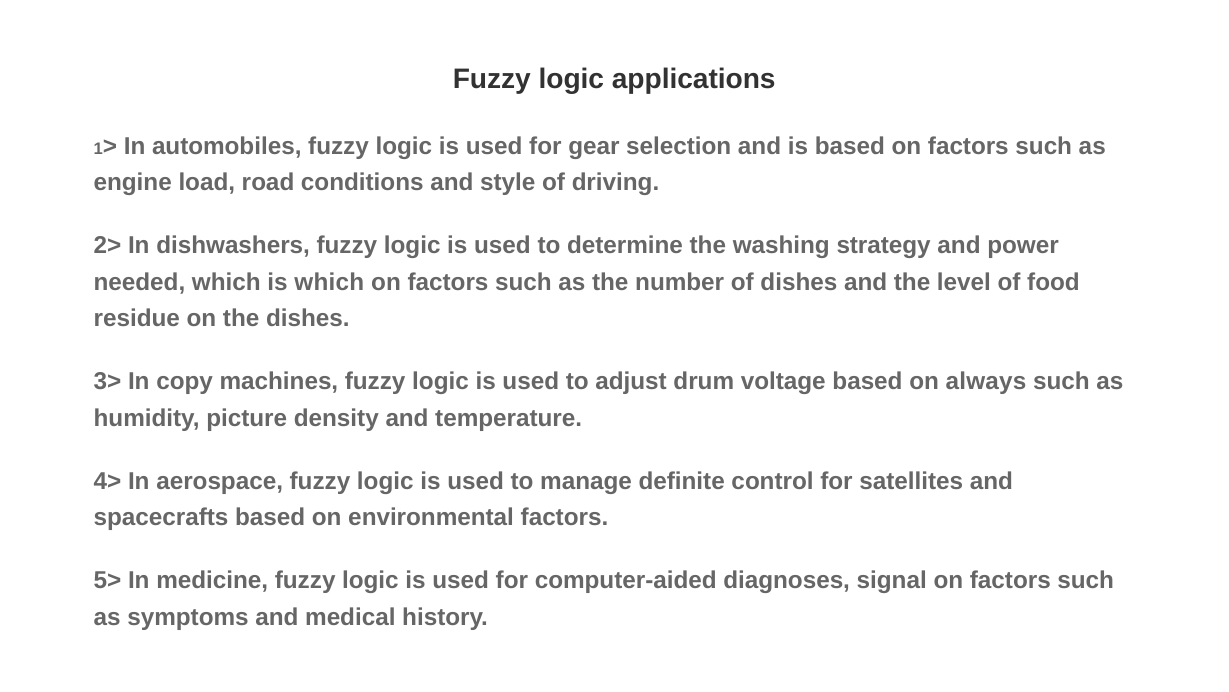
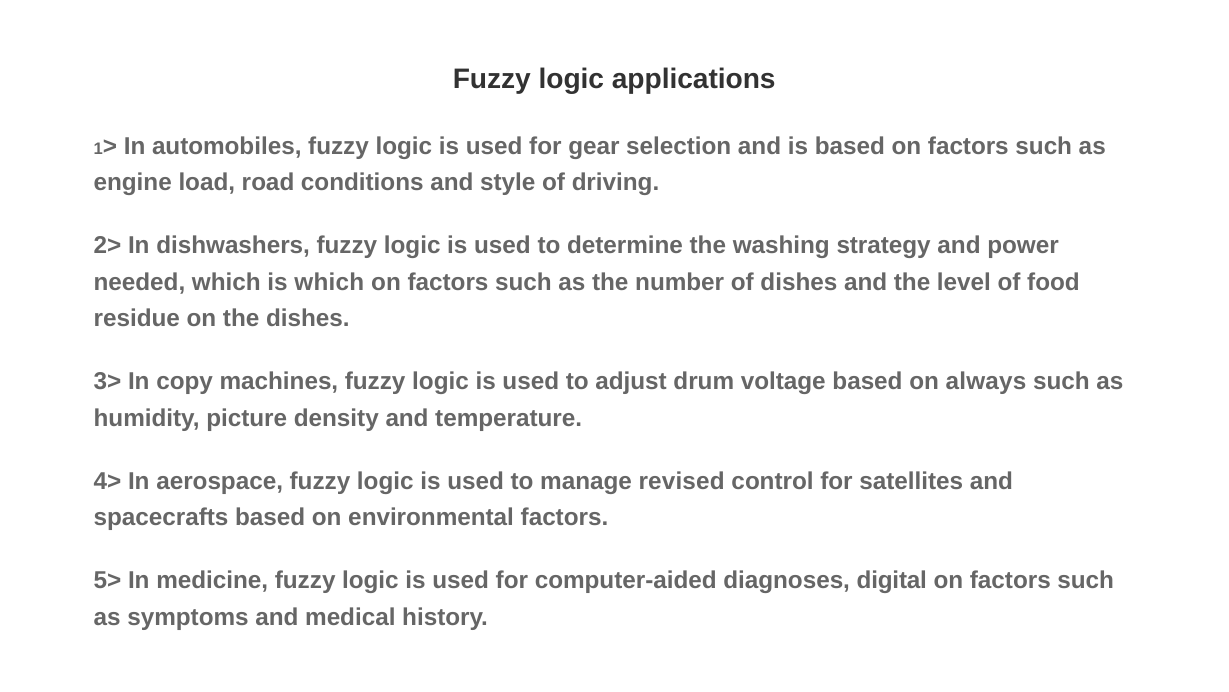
definite: definite -> revised
signal: signal -> digital
